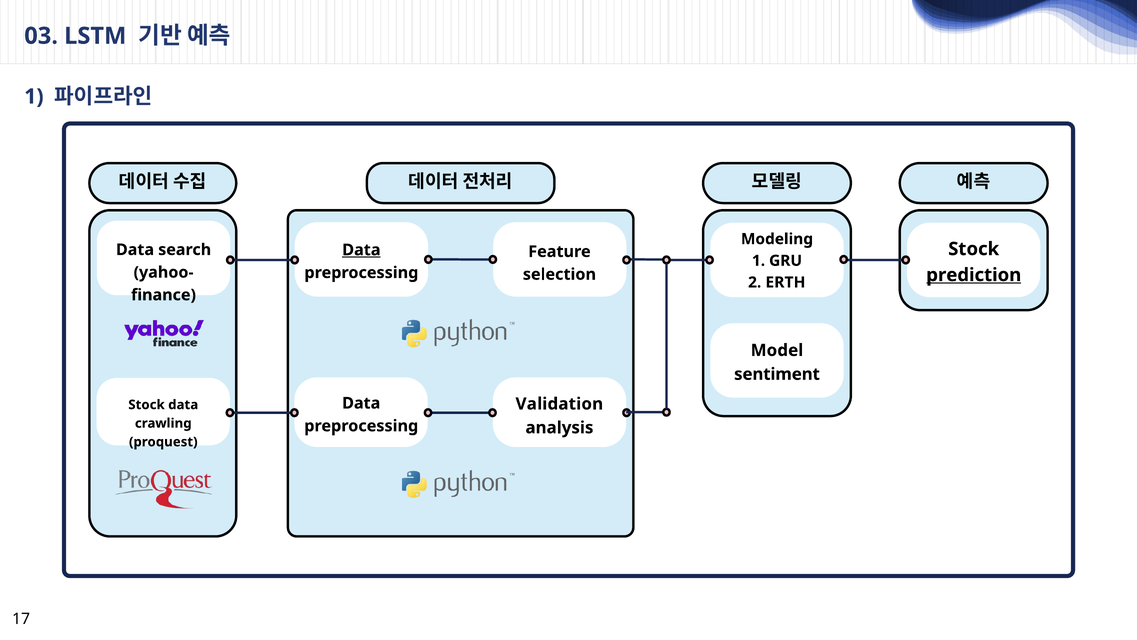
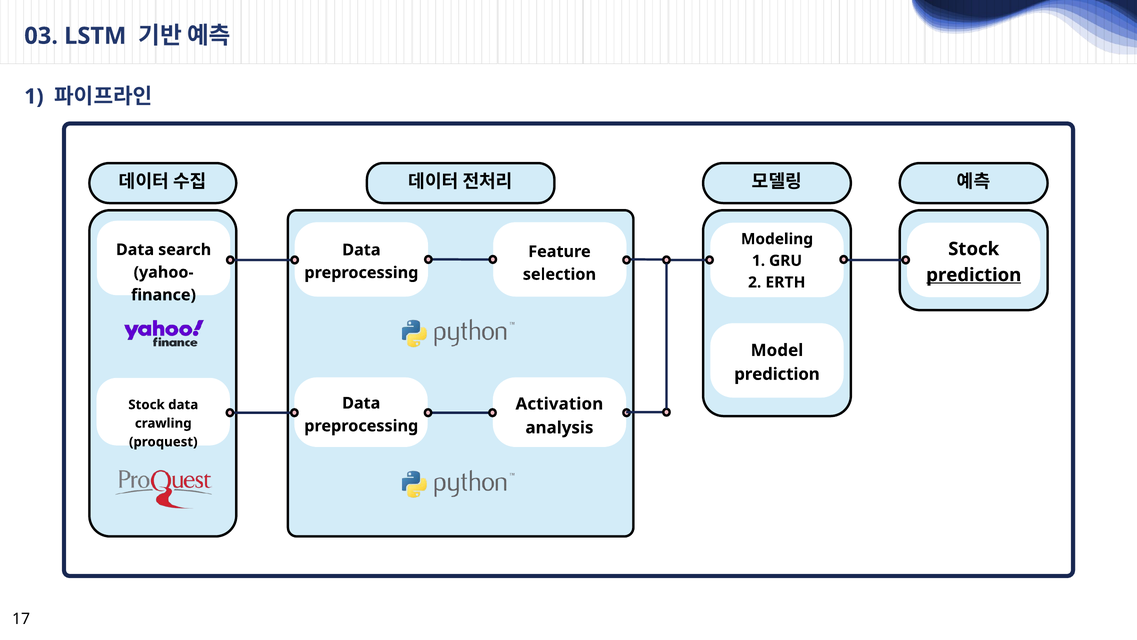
Data at (361, 250) underline: present -> none
sentiment at (777, 374): sentiment -> prediction
Validation: Validation -> Activation
